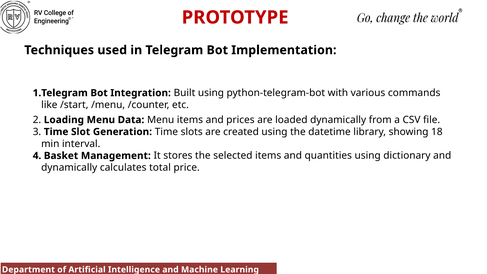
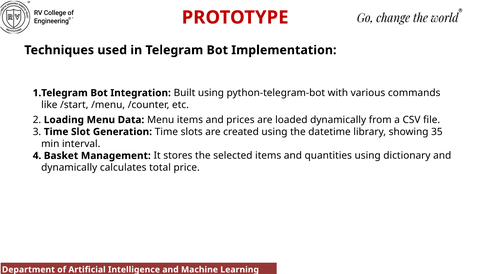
18: 18 -> 35
